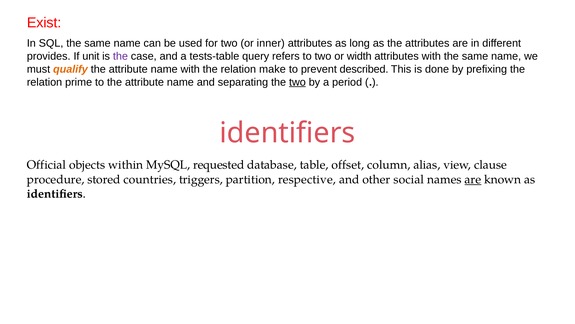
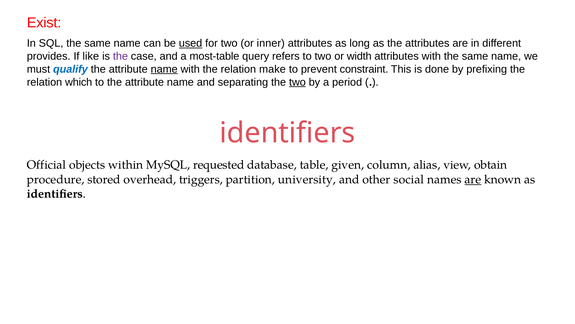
used underline: none -> present
unit: unit -> like
tests-table: tests-table -> most-table
qualify colour: orange -> blue
name at (164, 69) underline: none -> present
described: described -> constraint
prime: prime -> which
offset: offset -> given
clause: clause -> obtain
countries: countries -> overhead
respective: respective -> university
